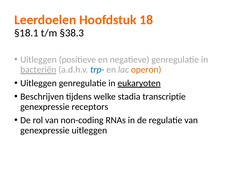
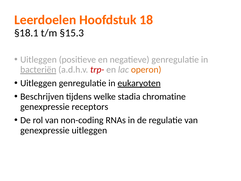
§38.3: §38.3 -> §15.3
trp- colour: blue -> red
transcriptie: transcriptie -> chromatine
